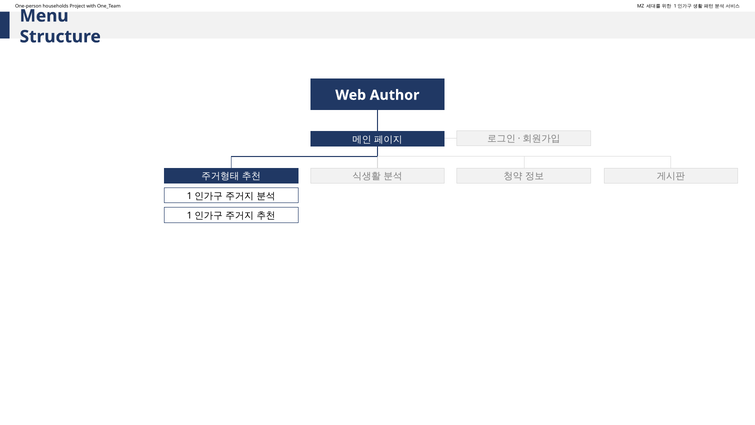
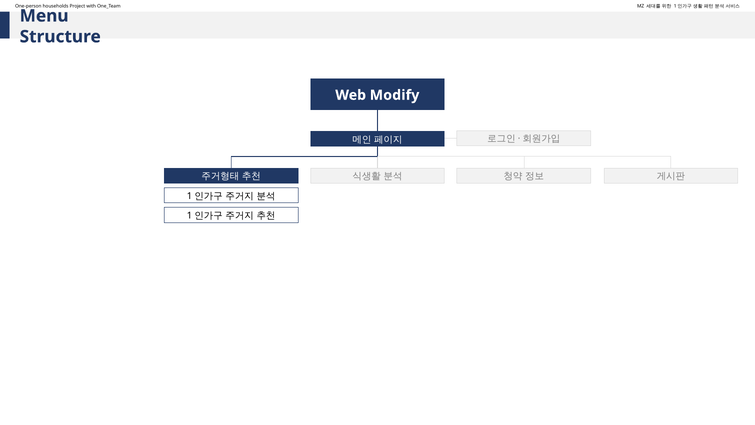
Author: Author -> Modify
